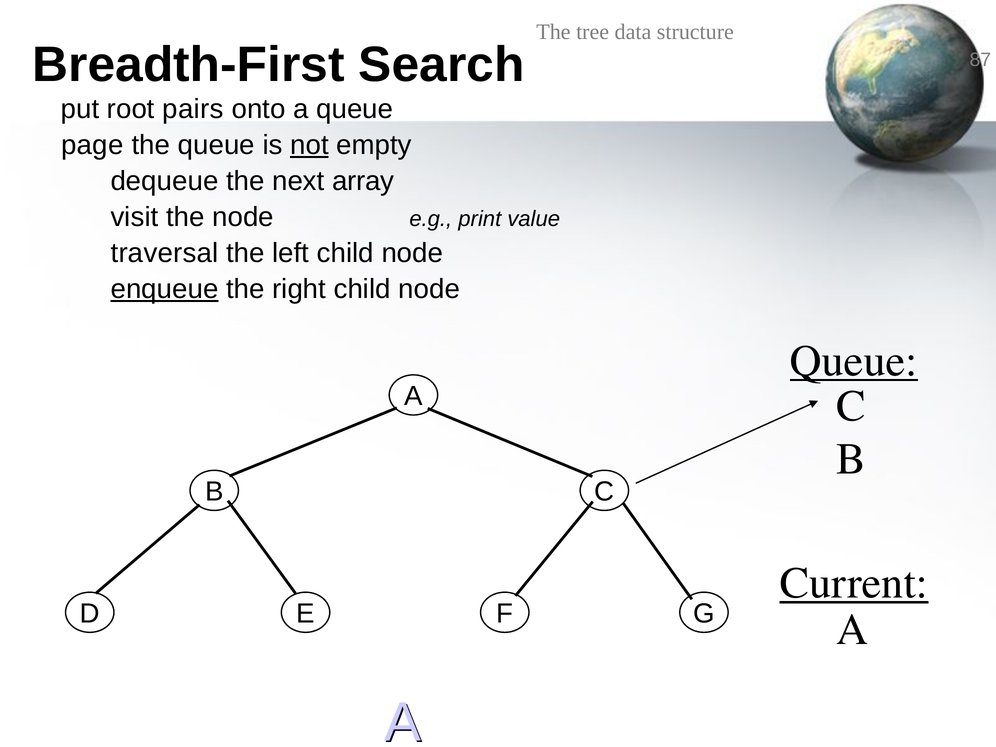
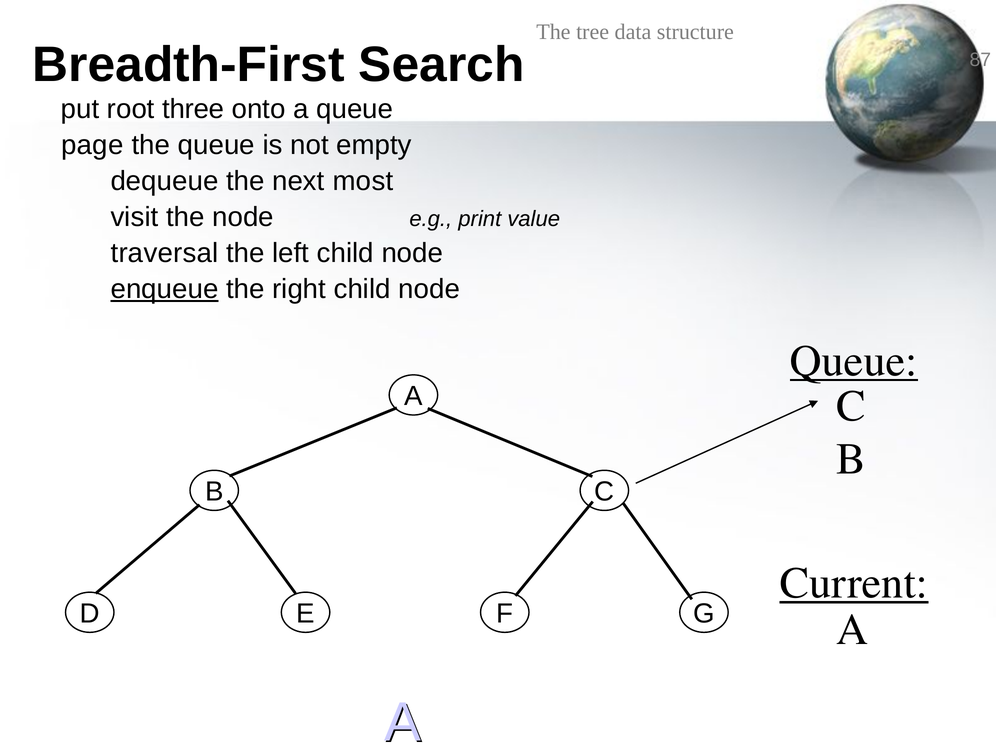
pairs: pairs -> three
not underline: present -> none
array: array -> most
